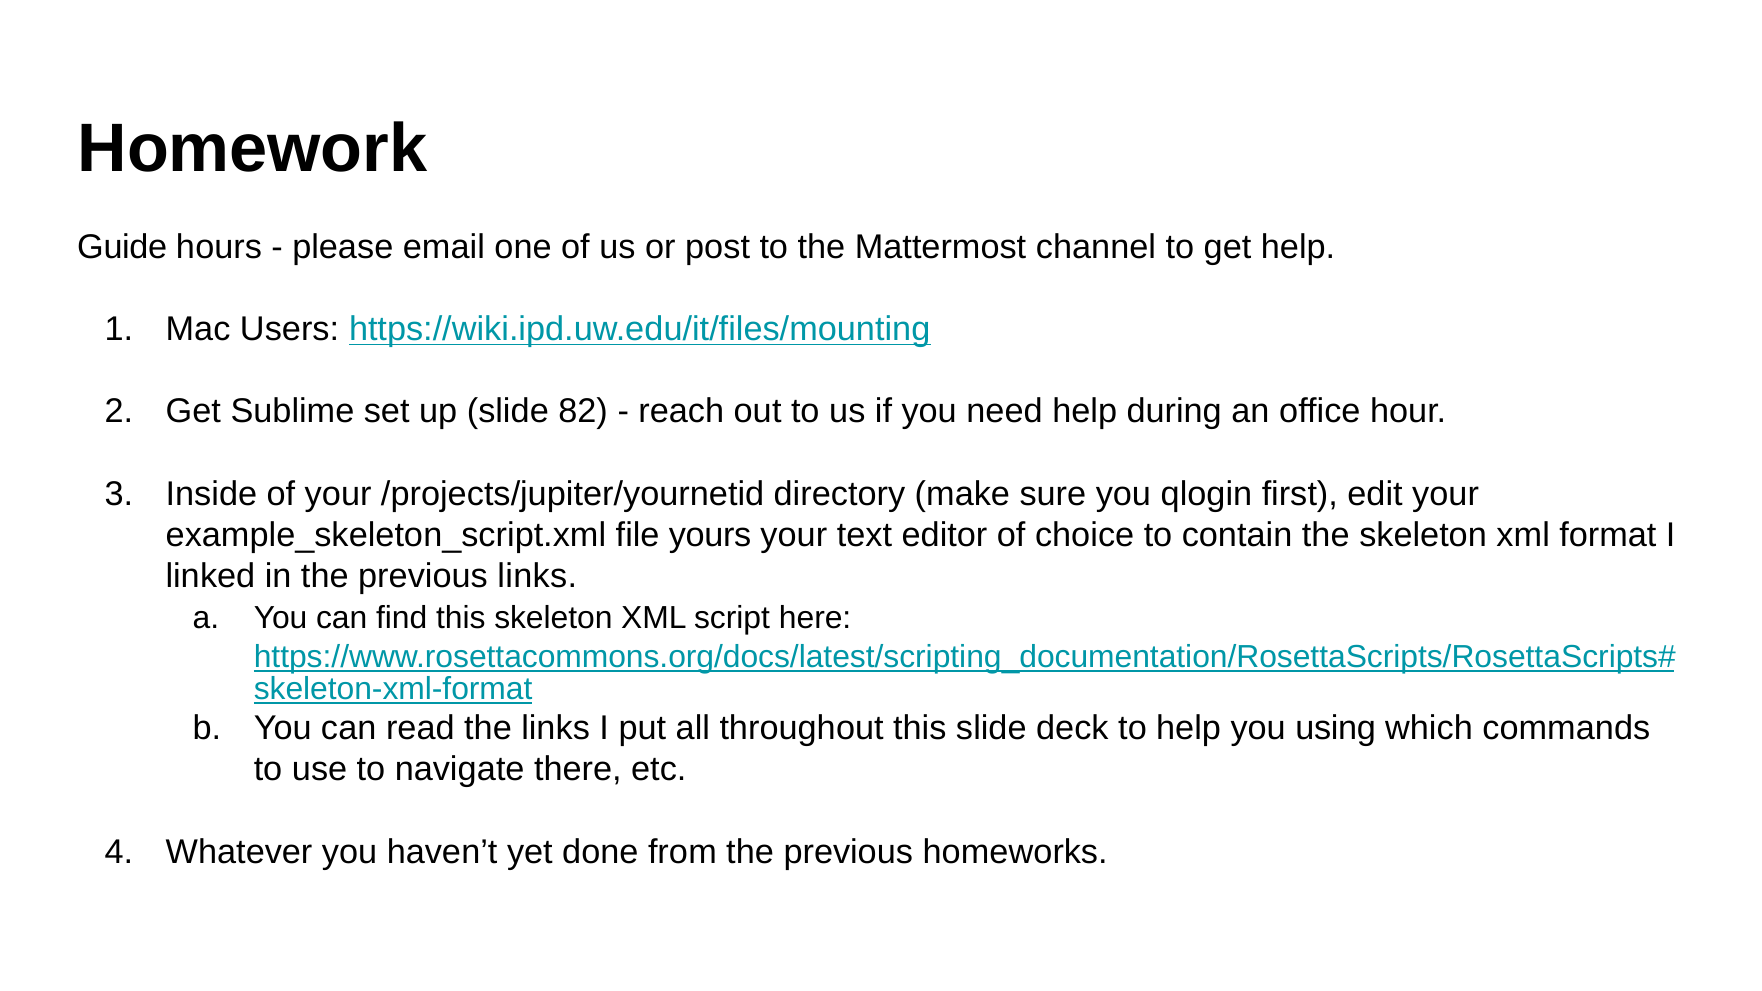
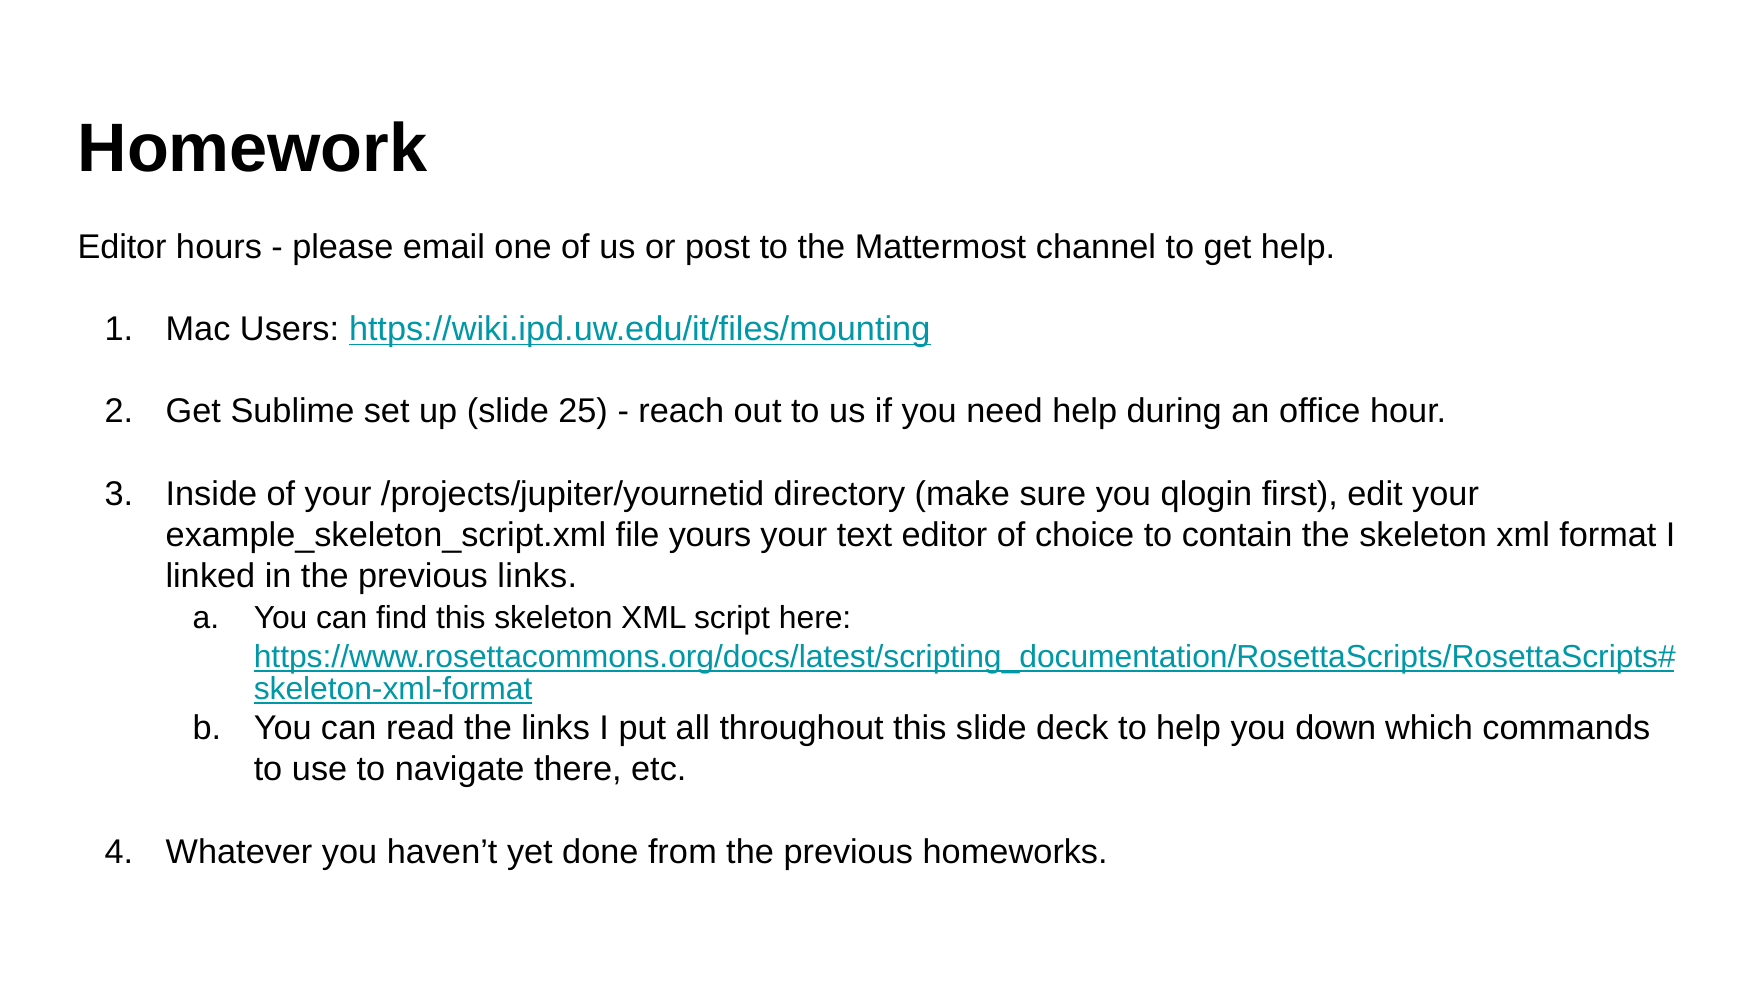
Guide at (122, 247): Guide -> Editor
82: 82 -> 25
using: using -> down
